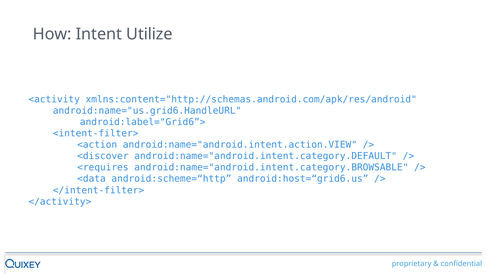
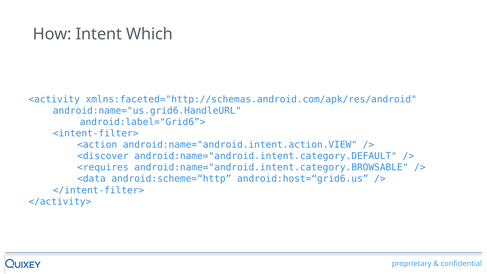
Utilize: Utilize -> Which
xmlns:content="http://schemas.android.com/apk/res/android: xmlns:content="http://schemas.android.com/apk/res/android -> xmlns:faceted="http://schemas.android.com/apk/res/android
